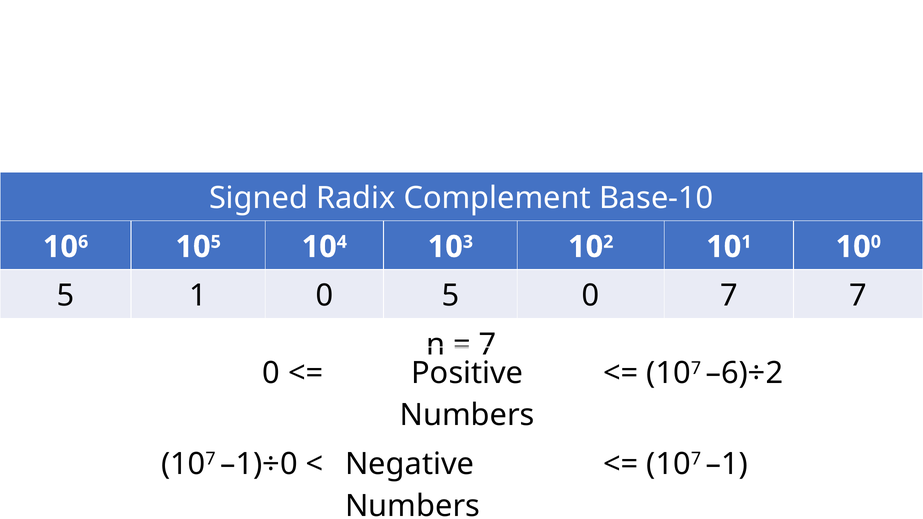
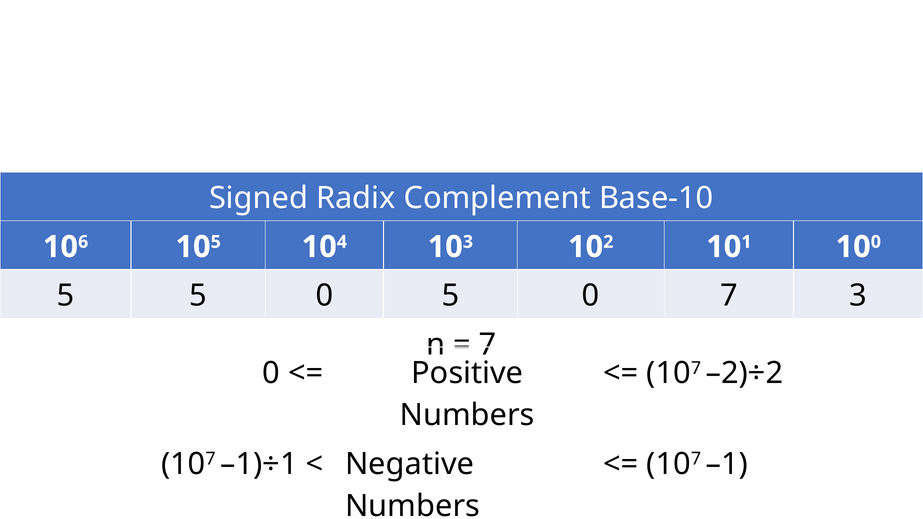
5 1: 1 -> 5
7 7: 7 -> 3
–6)÷2: –6)÷2 -> –2)÷2
–1)÷0: –1)÷0 -> –1)÷1
